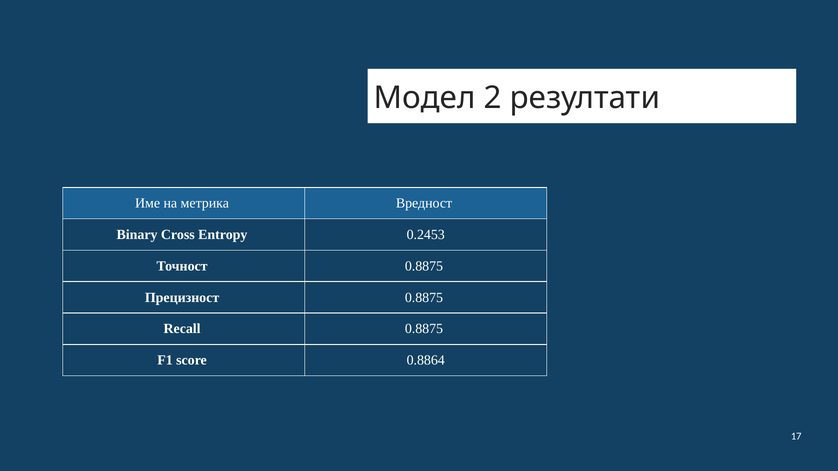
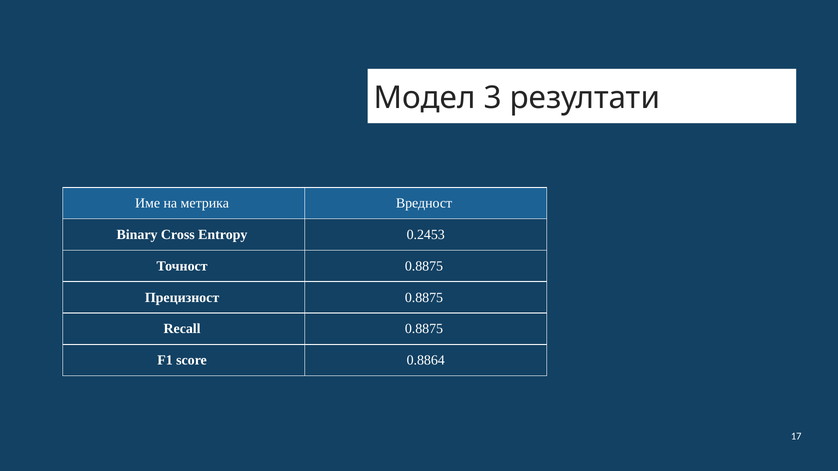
2: 2 -> 3
